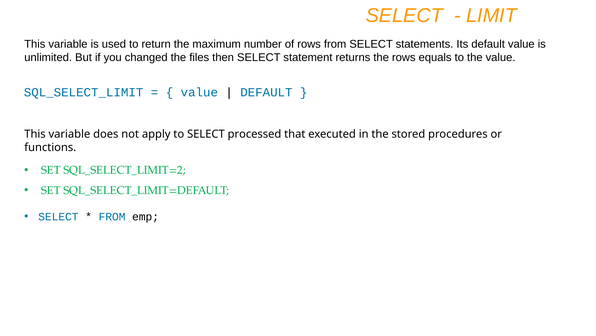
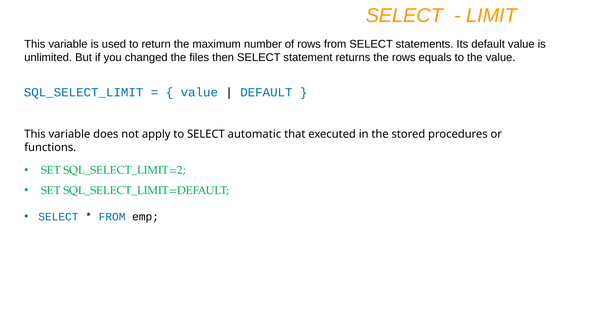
processed: processed -> automatic
